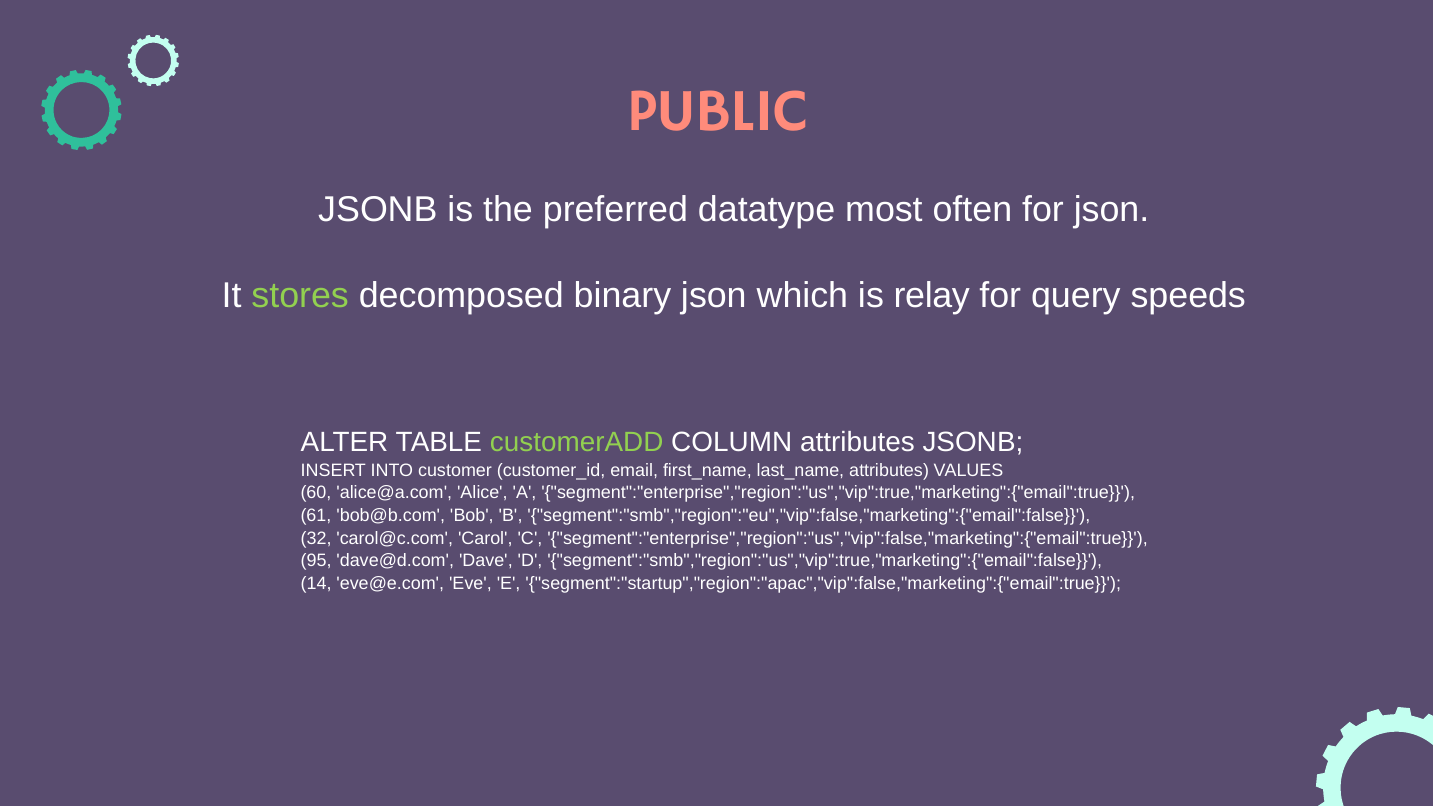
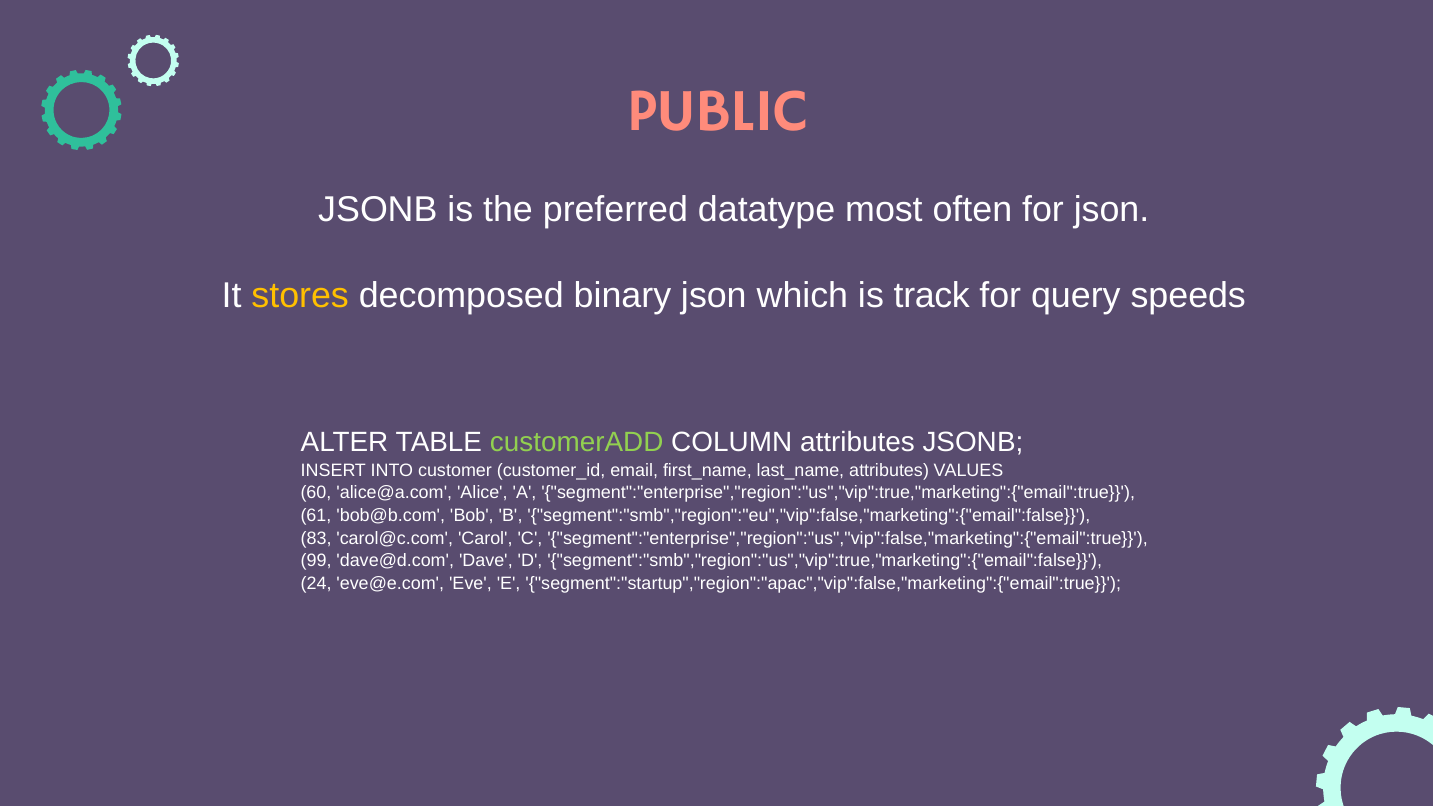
stores colour: light green -> yellow
relay: relay -> track
32: 32 -> 83
95: 95 -> 99
14: 14 -> 24
